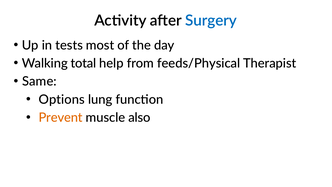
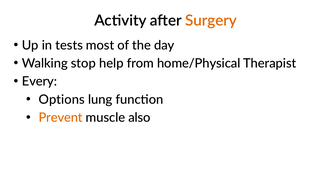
Surgery colour: blue -> orange
total: total -> stop
feeds/Physical: feeds/Physical -> home/Physical
Same: Same -> Every
